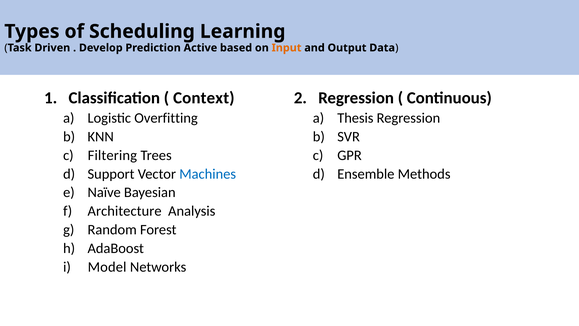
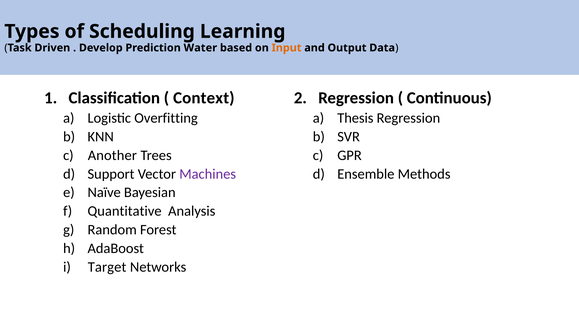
Active: Active -> Water
Filtering: Filtering -> Another
Machines colour: blue -> purple
Architecture: Architecture -> Quantitative
Model: Model -> Target
